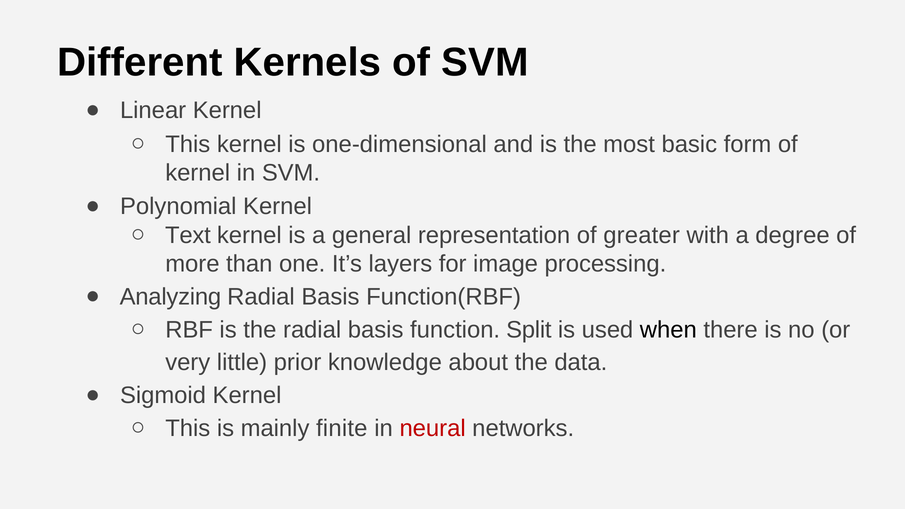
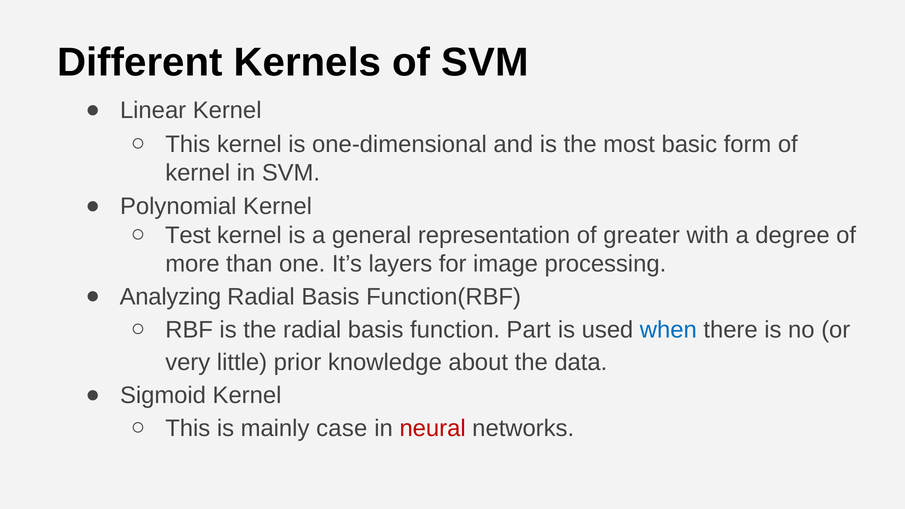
Text: Text -> Test
Split: Split -> Part
when colour: black -> blue
finite: finite -> case
